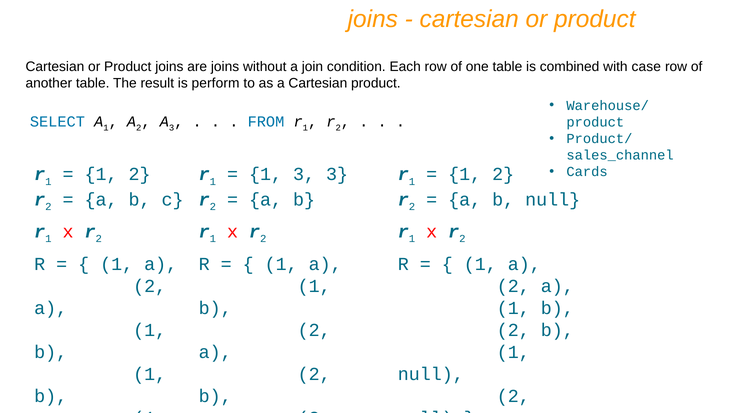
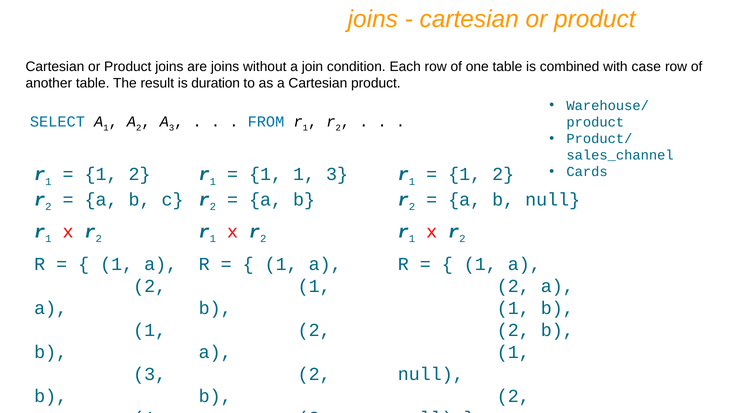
perform: perform -> duration
1 3: 3 -> 1
1 at (150, 374): 1 -> 3
